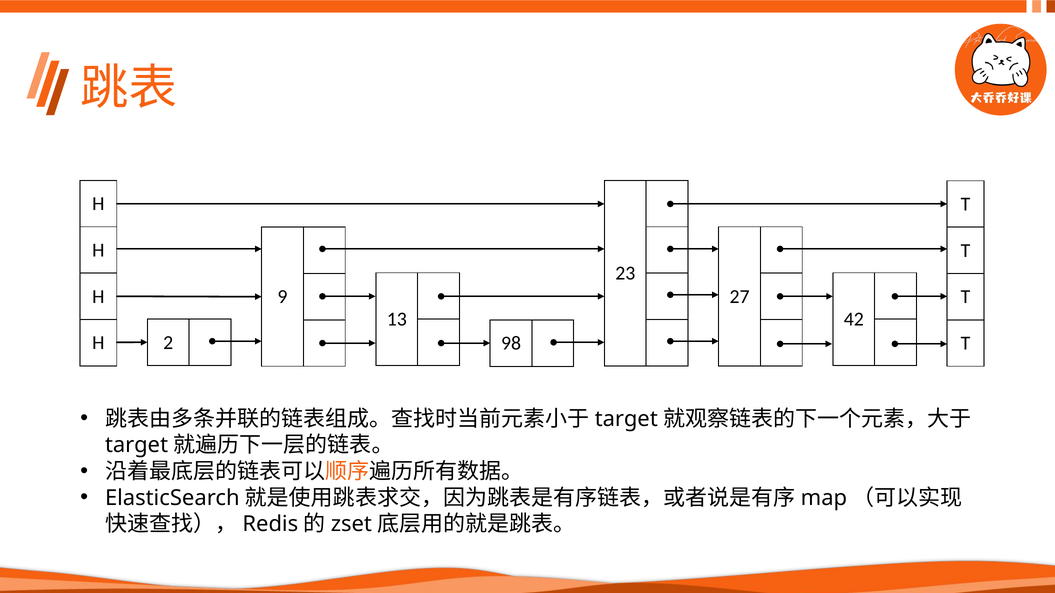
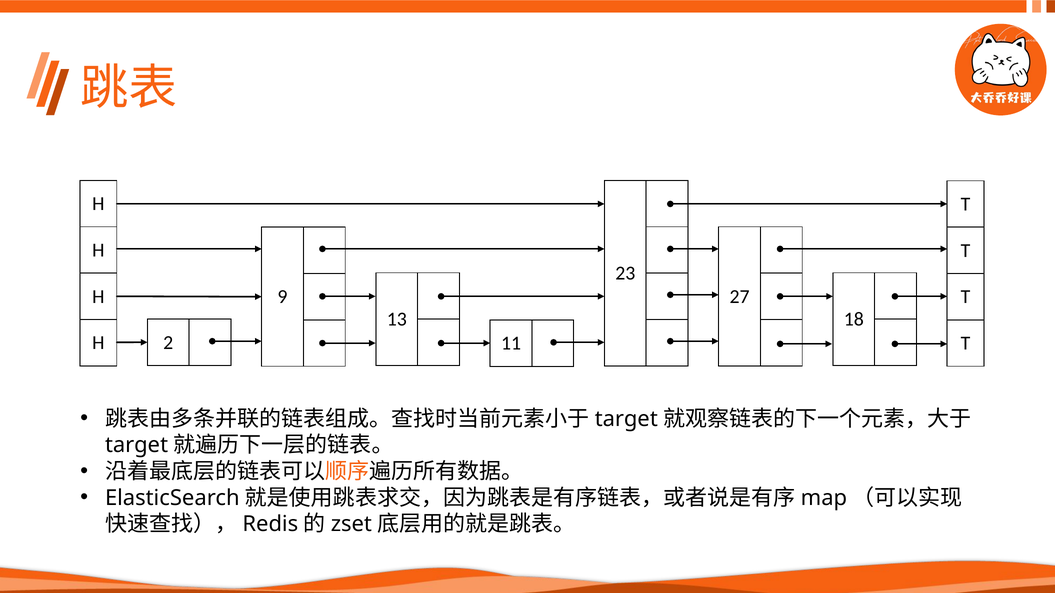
42: 42 -> 18
98: 98 -> 11
